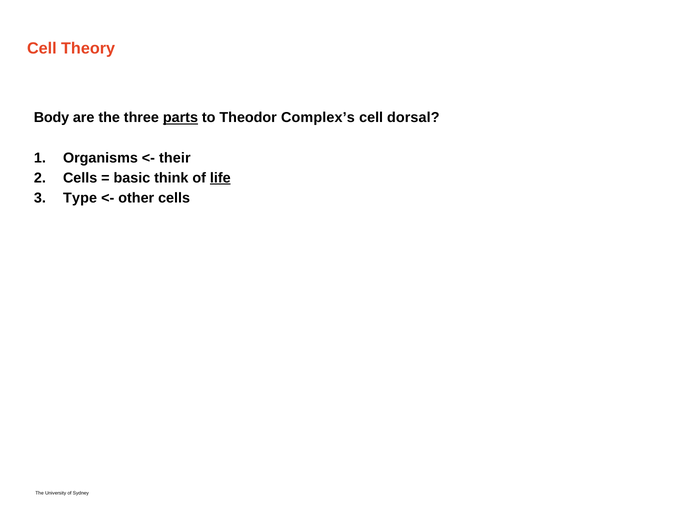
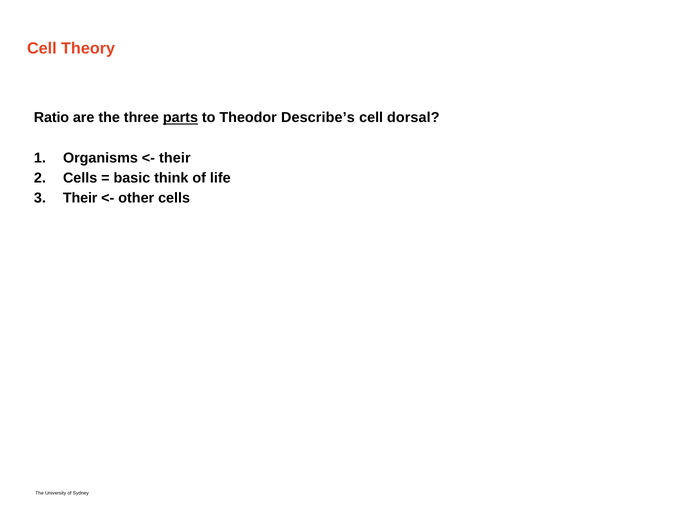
Body: Body -> Ratio
Complex’s: Complex’s -> Describe’s
life underline: present -> none
Type at (80, 198): Type -> Their
